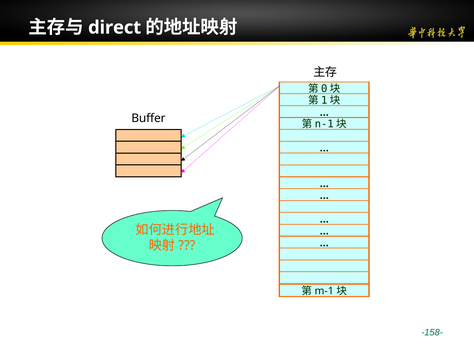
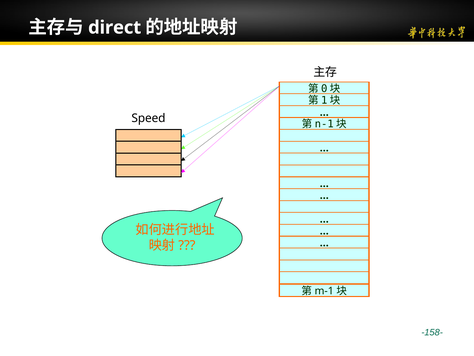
Buffer: Buffer -> Speed
